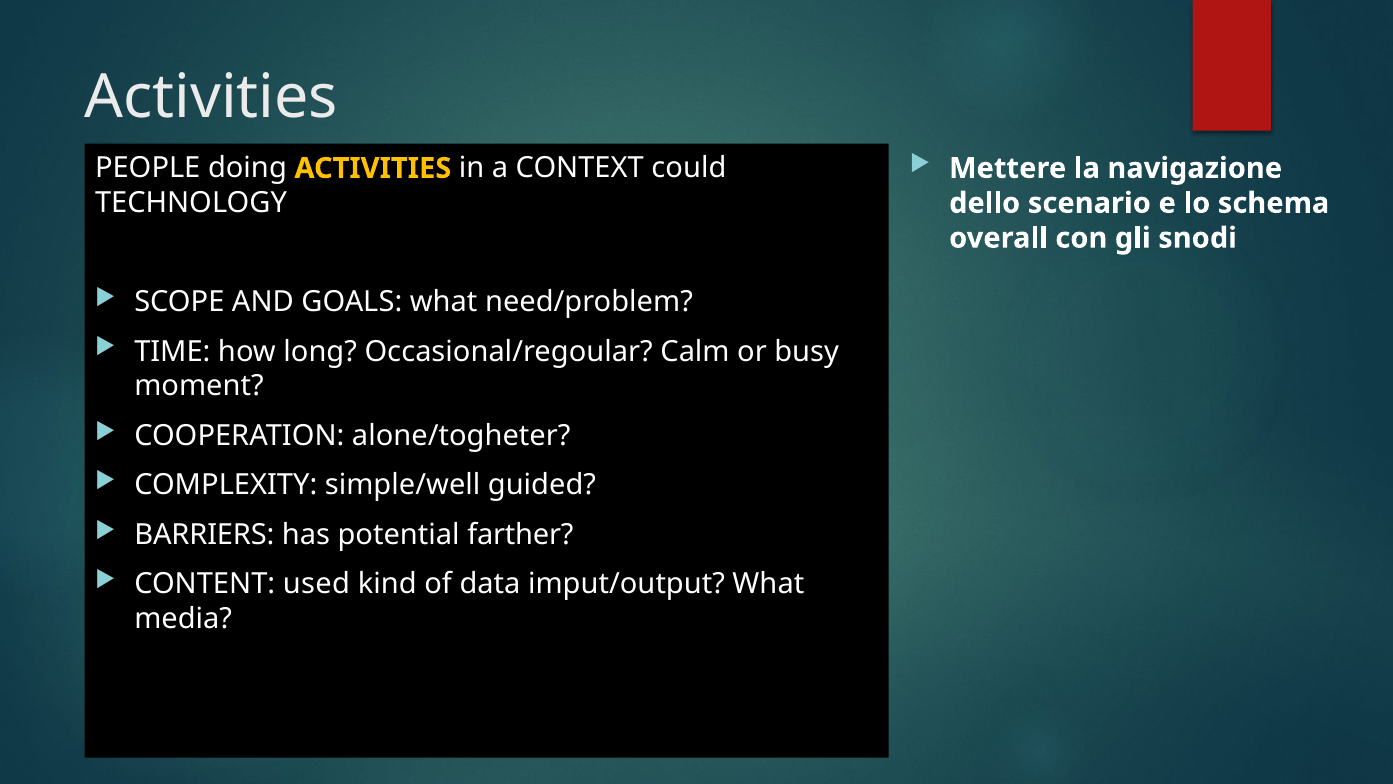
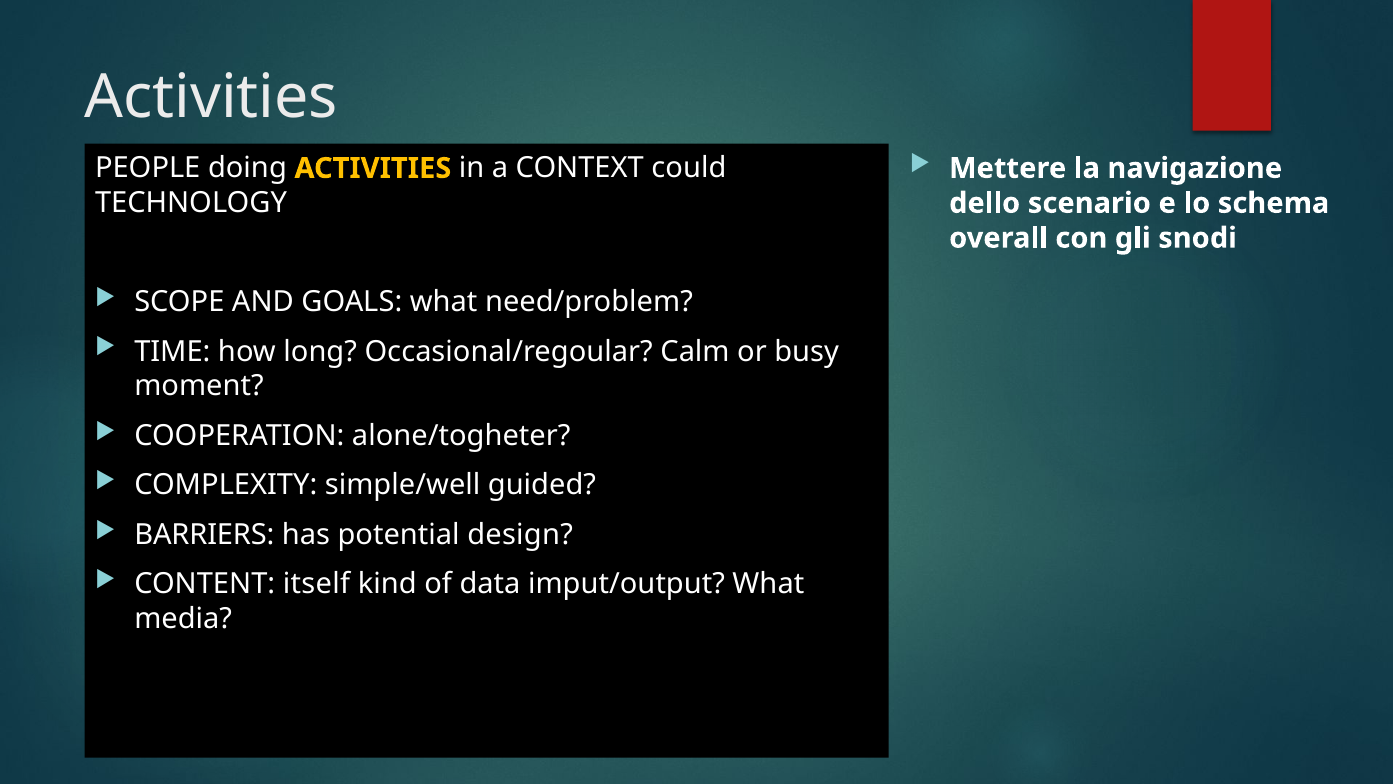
farther: farther -> design
used: used -> itself
